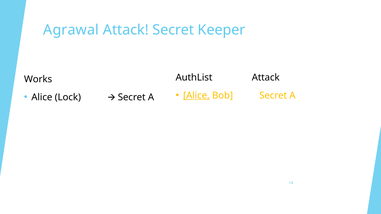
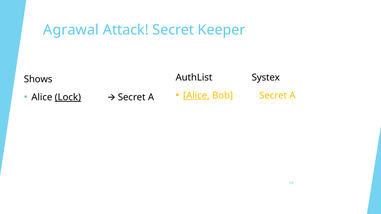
AuthList Attack: Attack -> Systex
Works: Works -> Shows
Lock underline: none -> present
